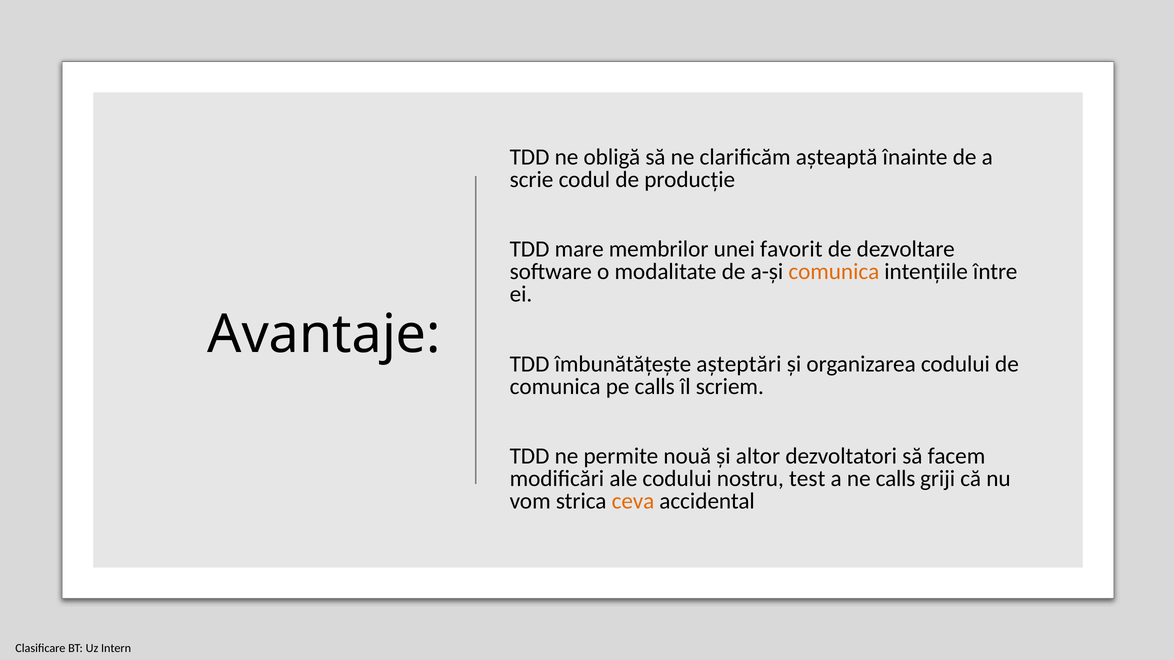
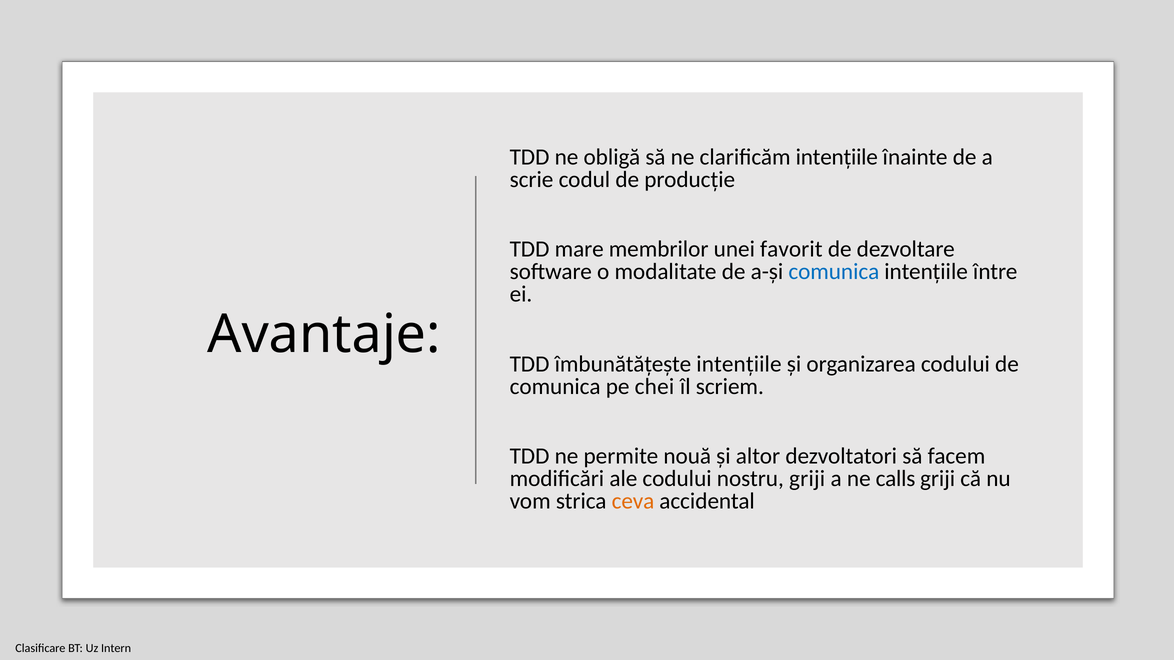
clarificăm așteaptă: așteaptă -> intențiile
comunica at (834, 272) colour: orange -> blue
îmbunătățește așteptări: așteptări -> intențiile
pe calls: calls -> chei
nostru test: test -> griji
